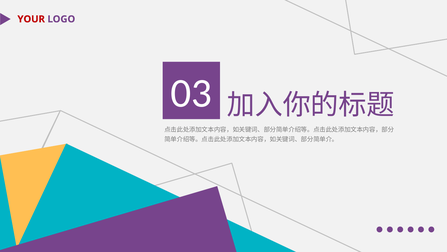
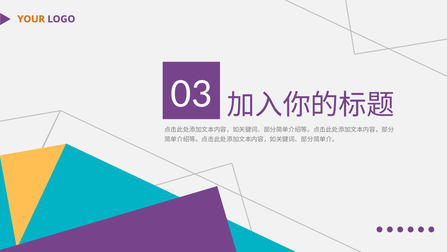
YOUR colour: red -> orange
